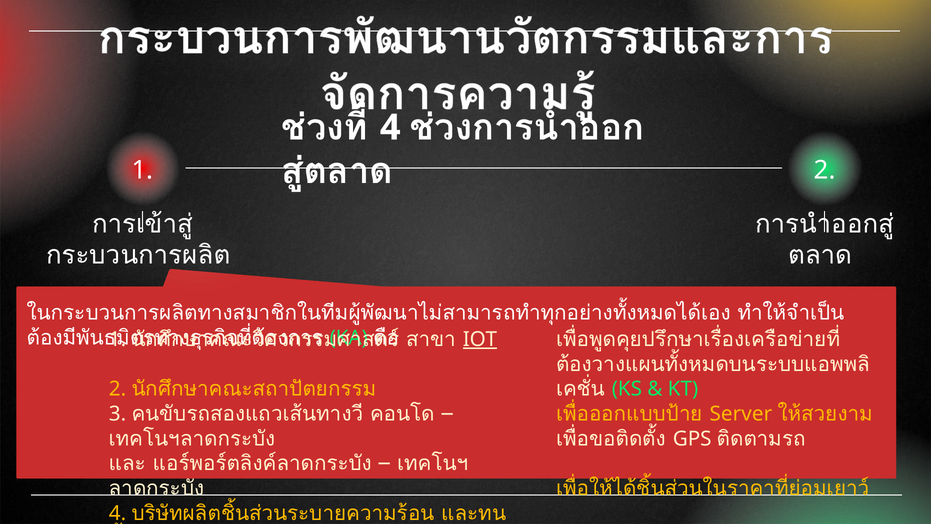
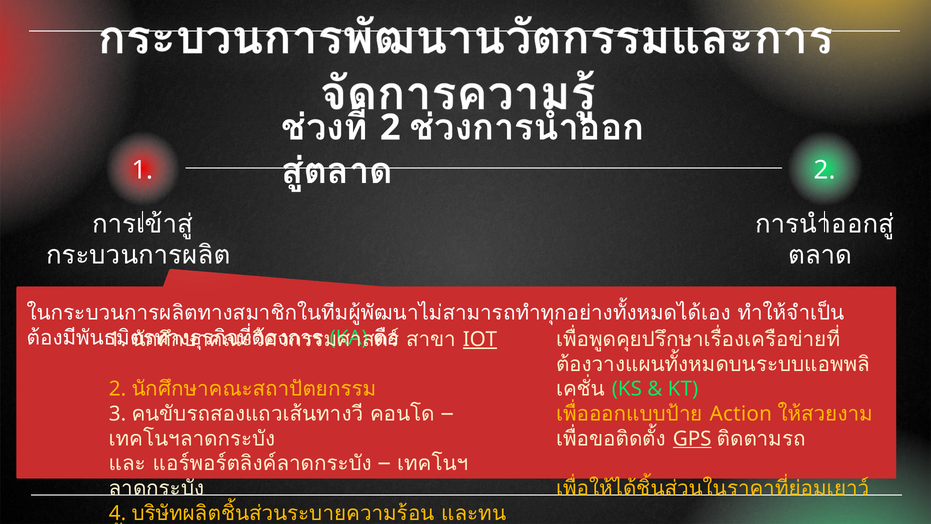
4 at (390, 127): 4 -> 2
Server: Server -> Action
GPS underline: none -> present
